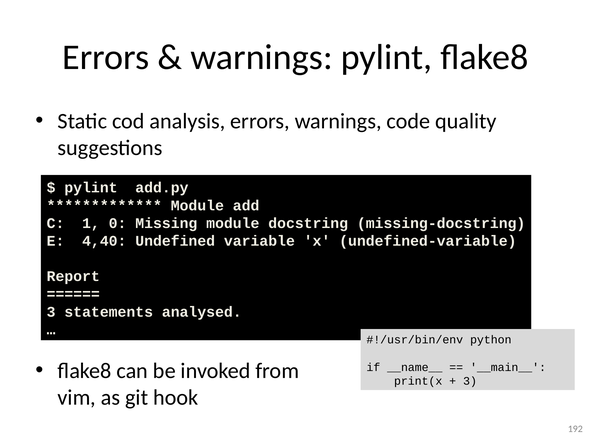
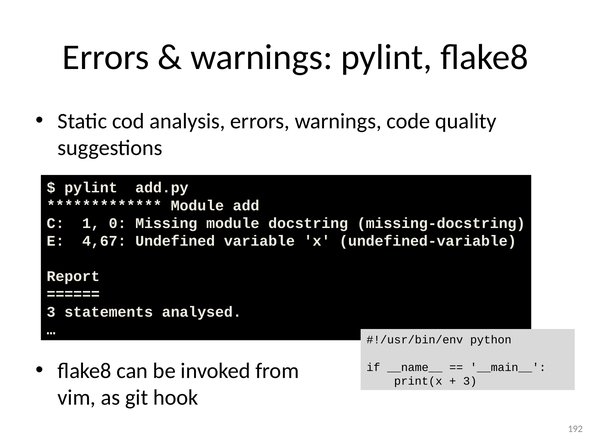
4,40: 4,40 -> 4,67
